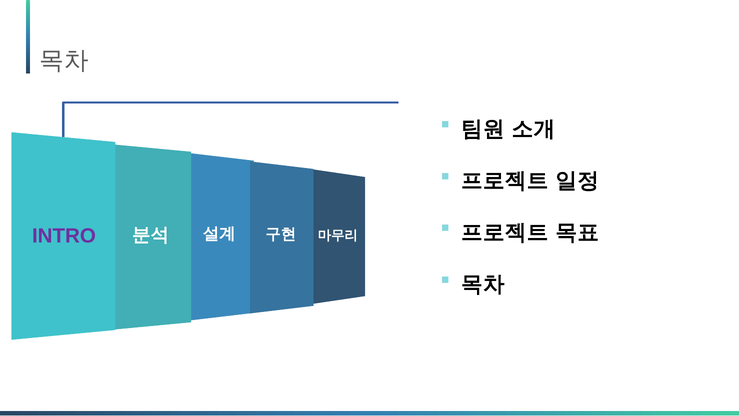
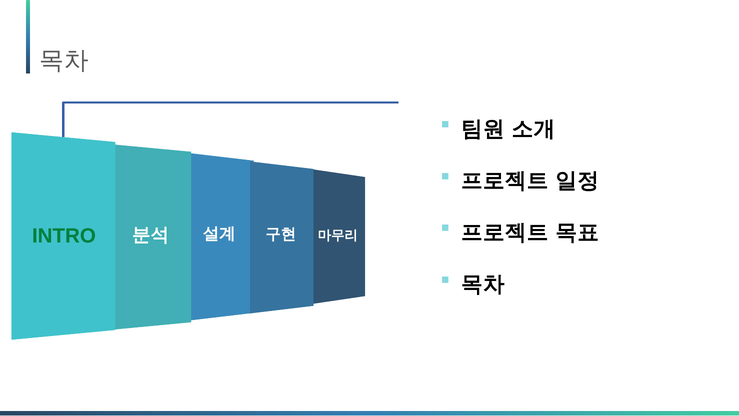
INTRO colour: purple -> green
